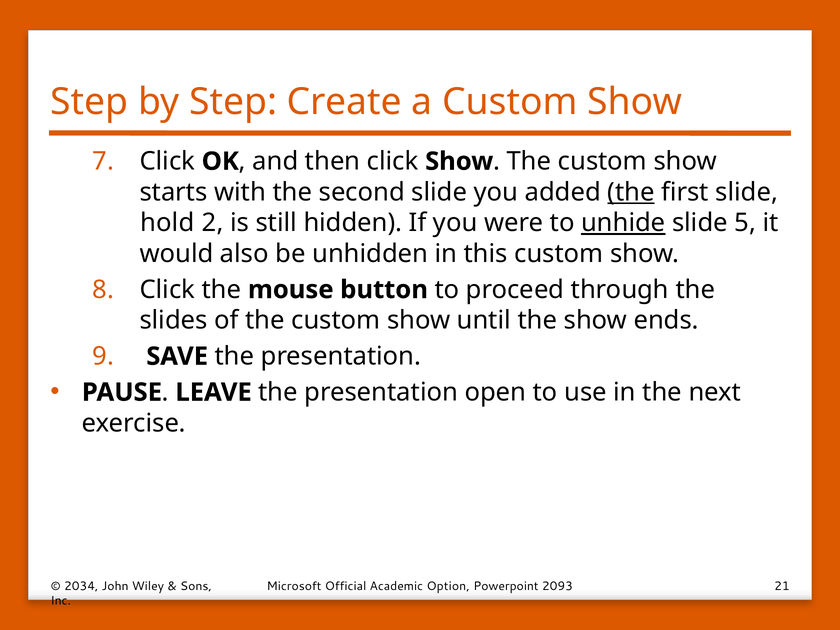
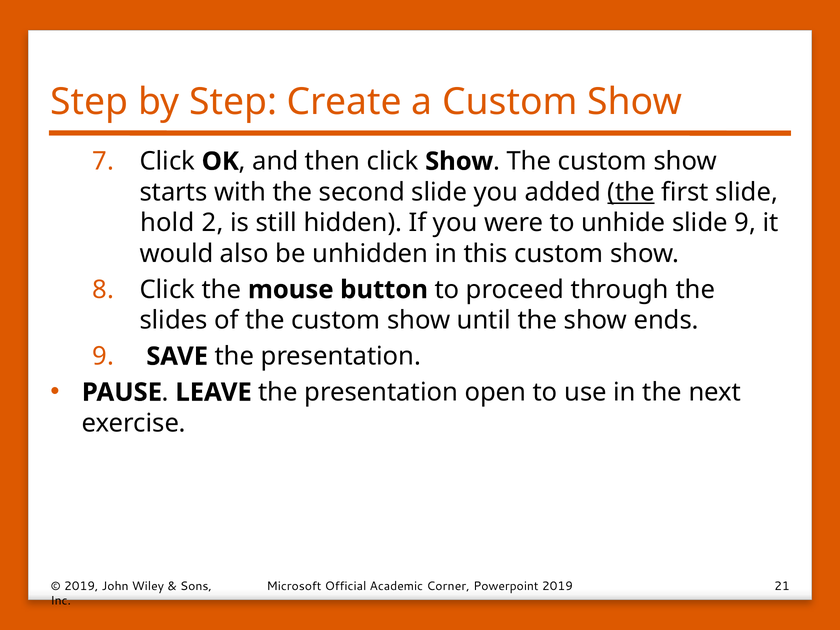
unhide underline: present -> none
slide 5: 5 -> 9
2034 at (81, 586): 2034 -> 2019
Option: Option -> Corner
Powerpoint 2093: 2093 -> 2019
